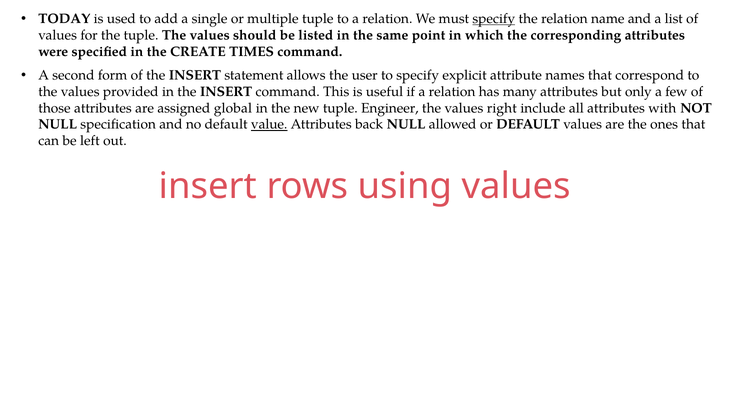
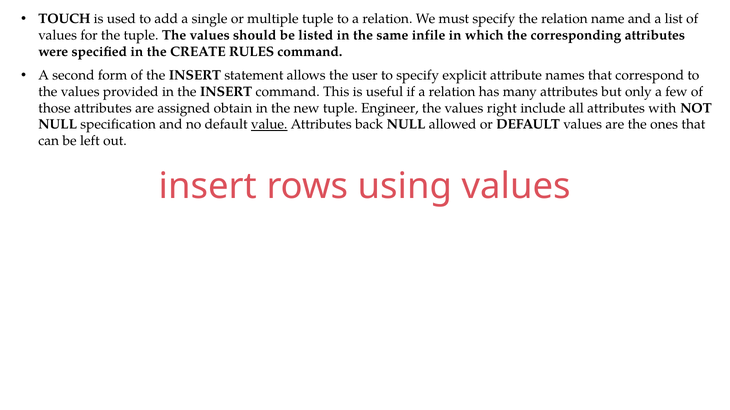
TODAY: TODAY -> TOUCH
specify at (494, 19) underline: present -> none
point: point -> infile
TIMES: TIMES -> RULES
global: global -> obtain
